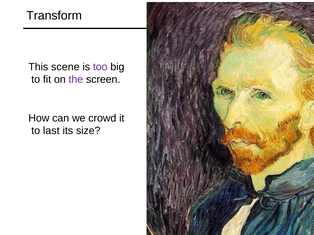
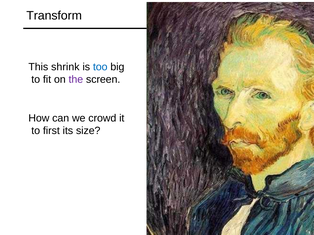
scene: scene -> shrink
too colour: purple -> blue
last: last -> first
